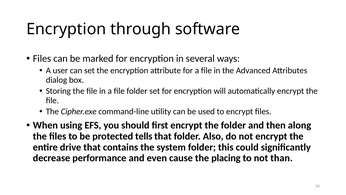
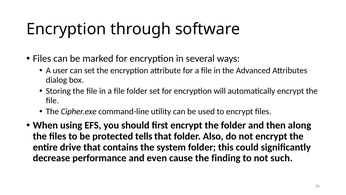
placing: placing -> finding
than: than -> such
